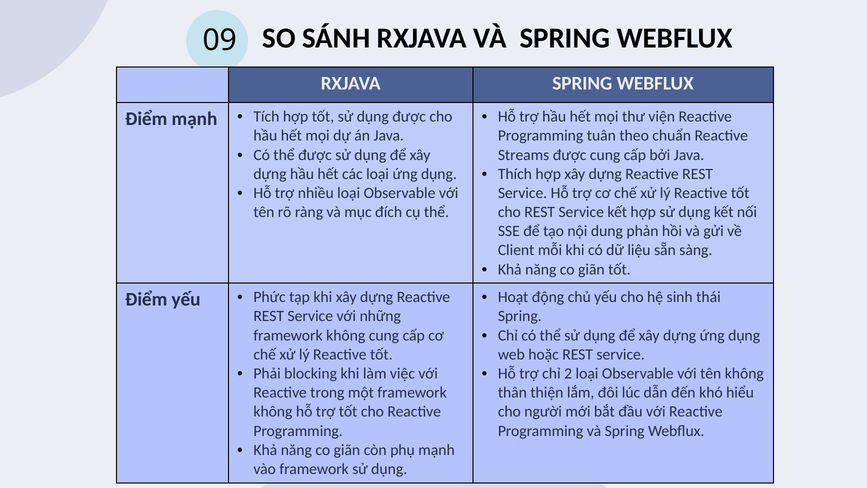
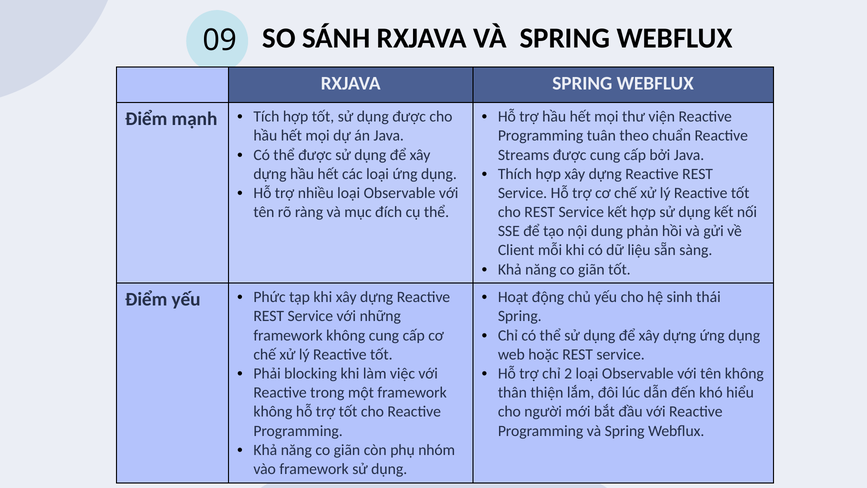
phụ mạnh: mạnh -> nhóm
